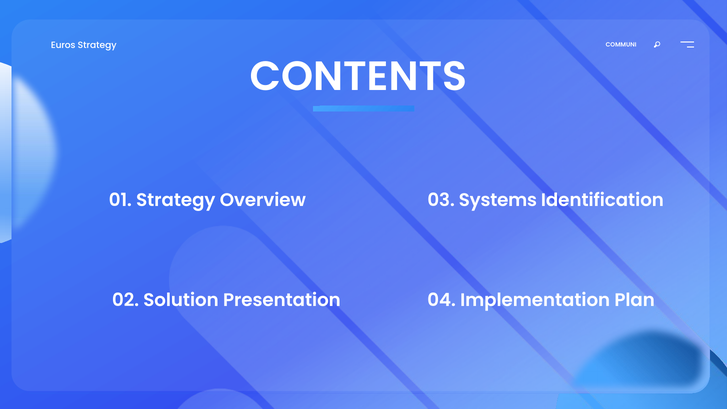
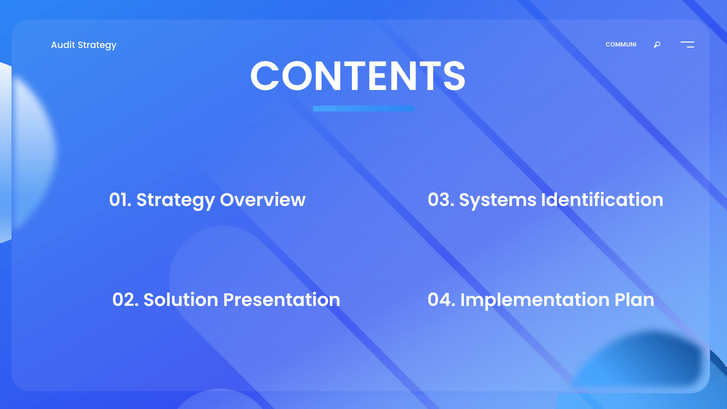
Euros: Euros -> Audit
